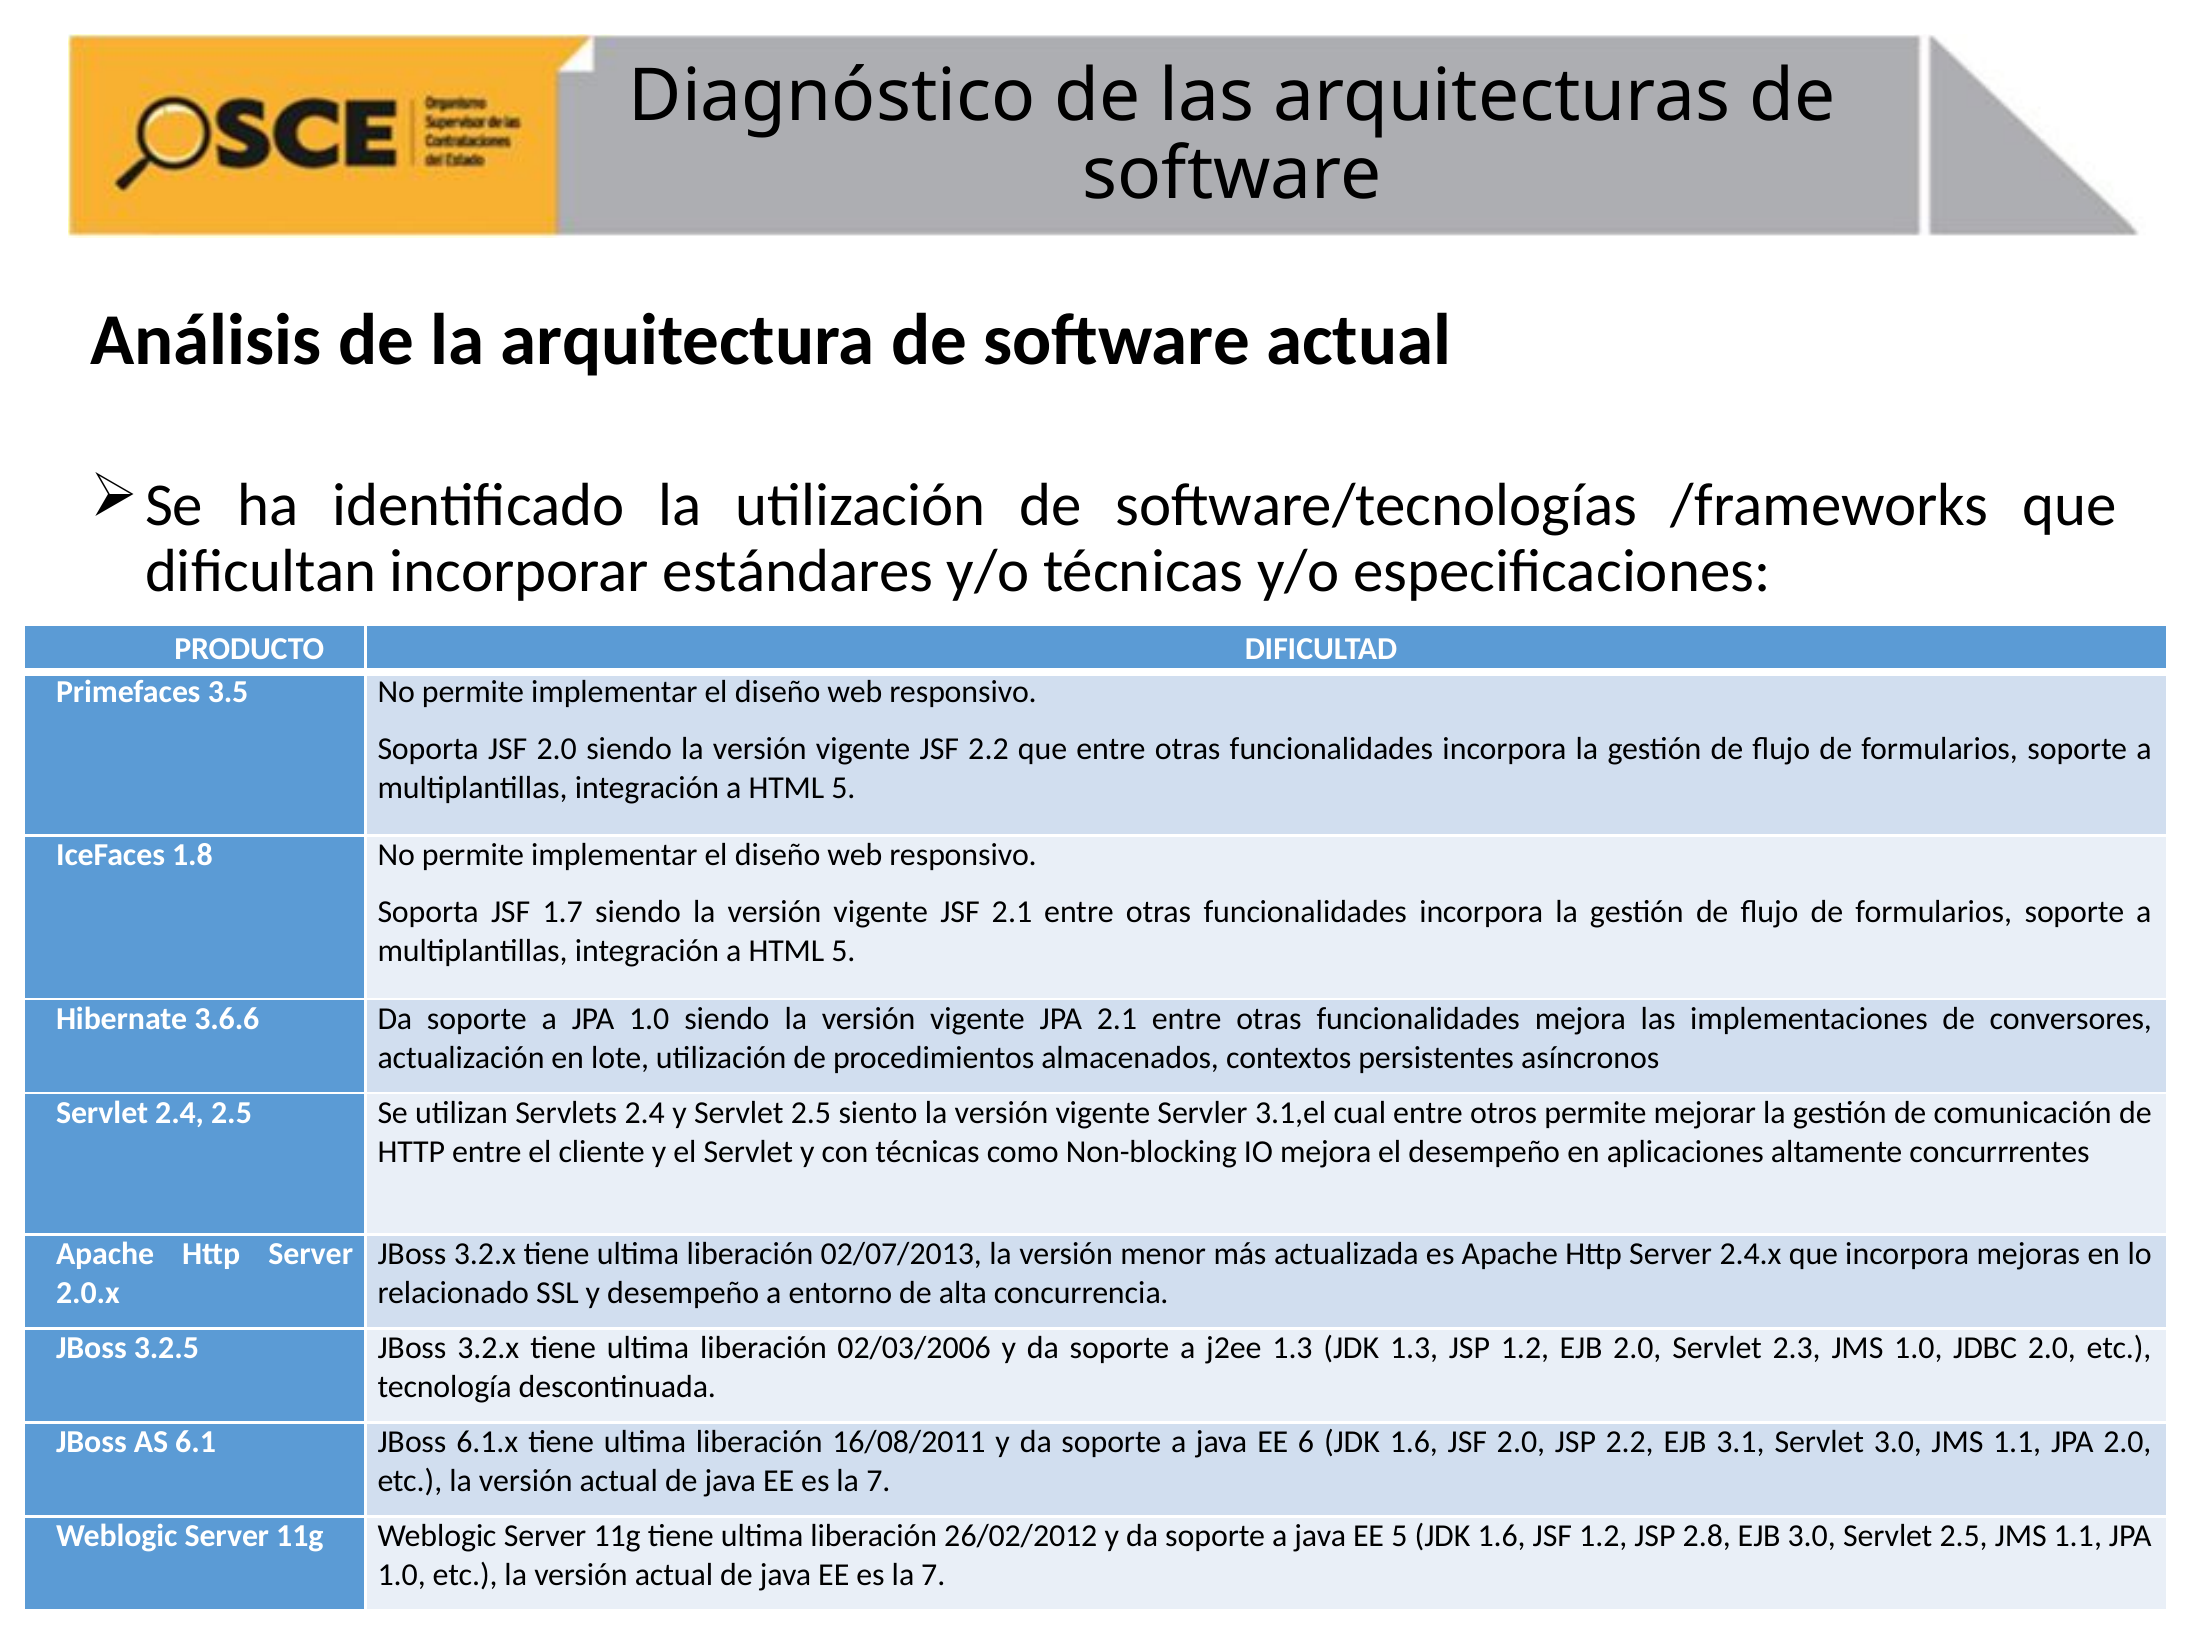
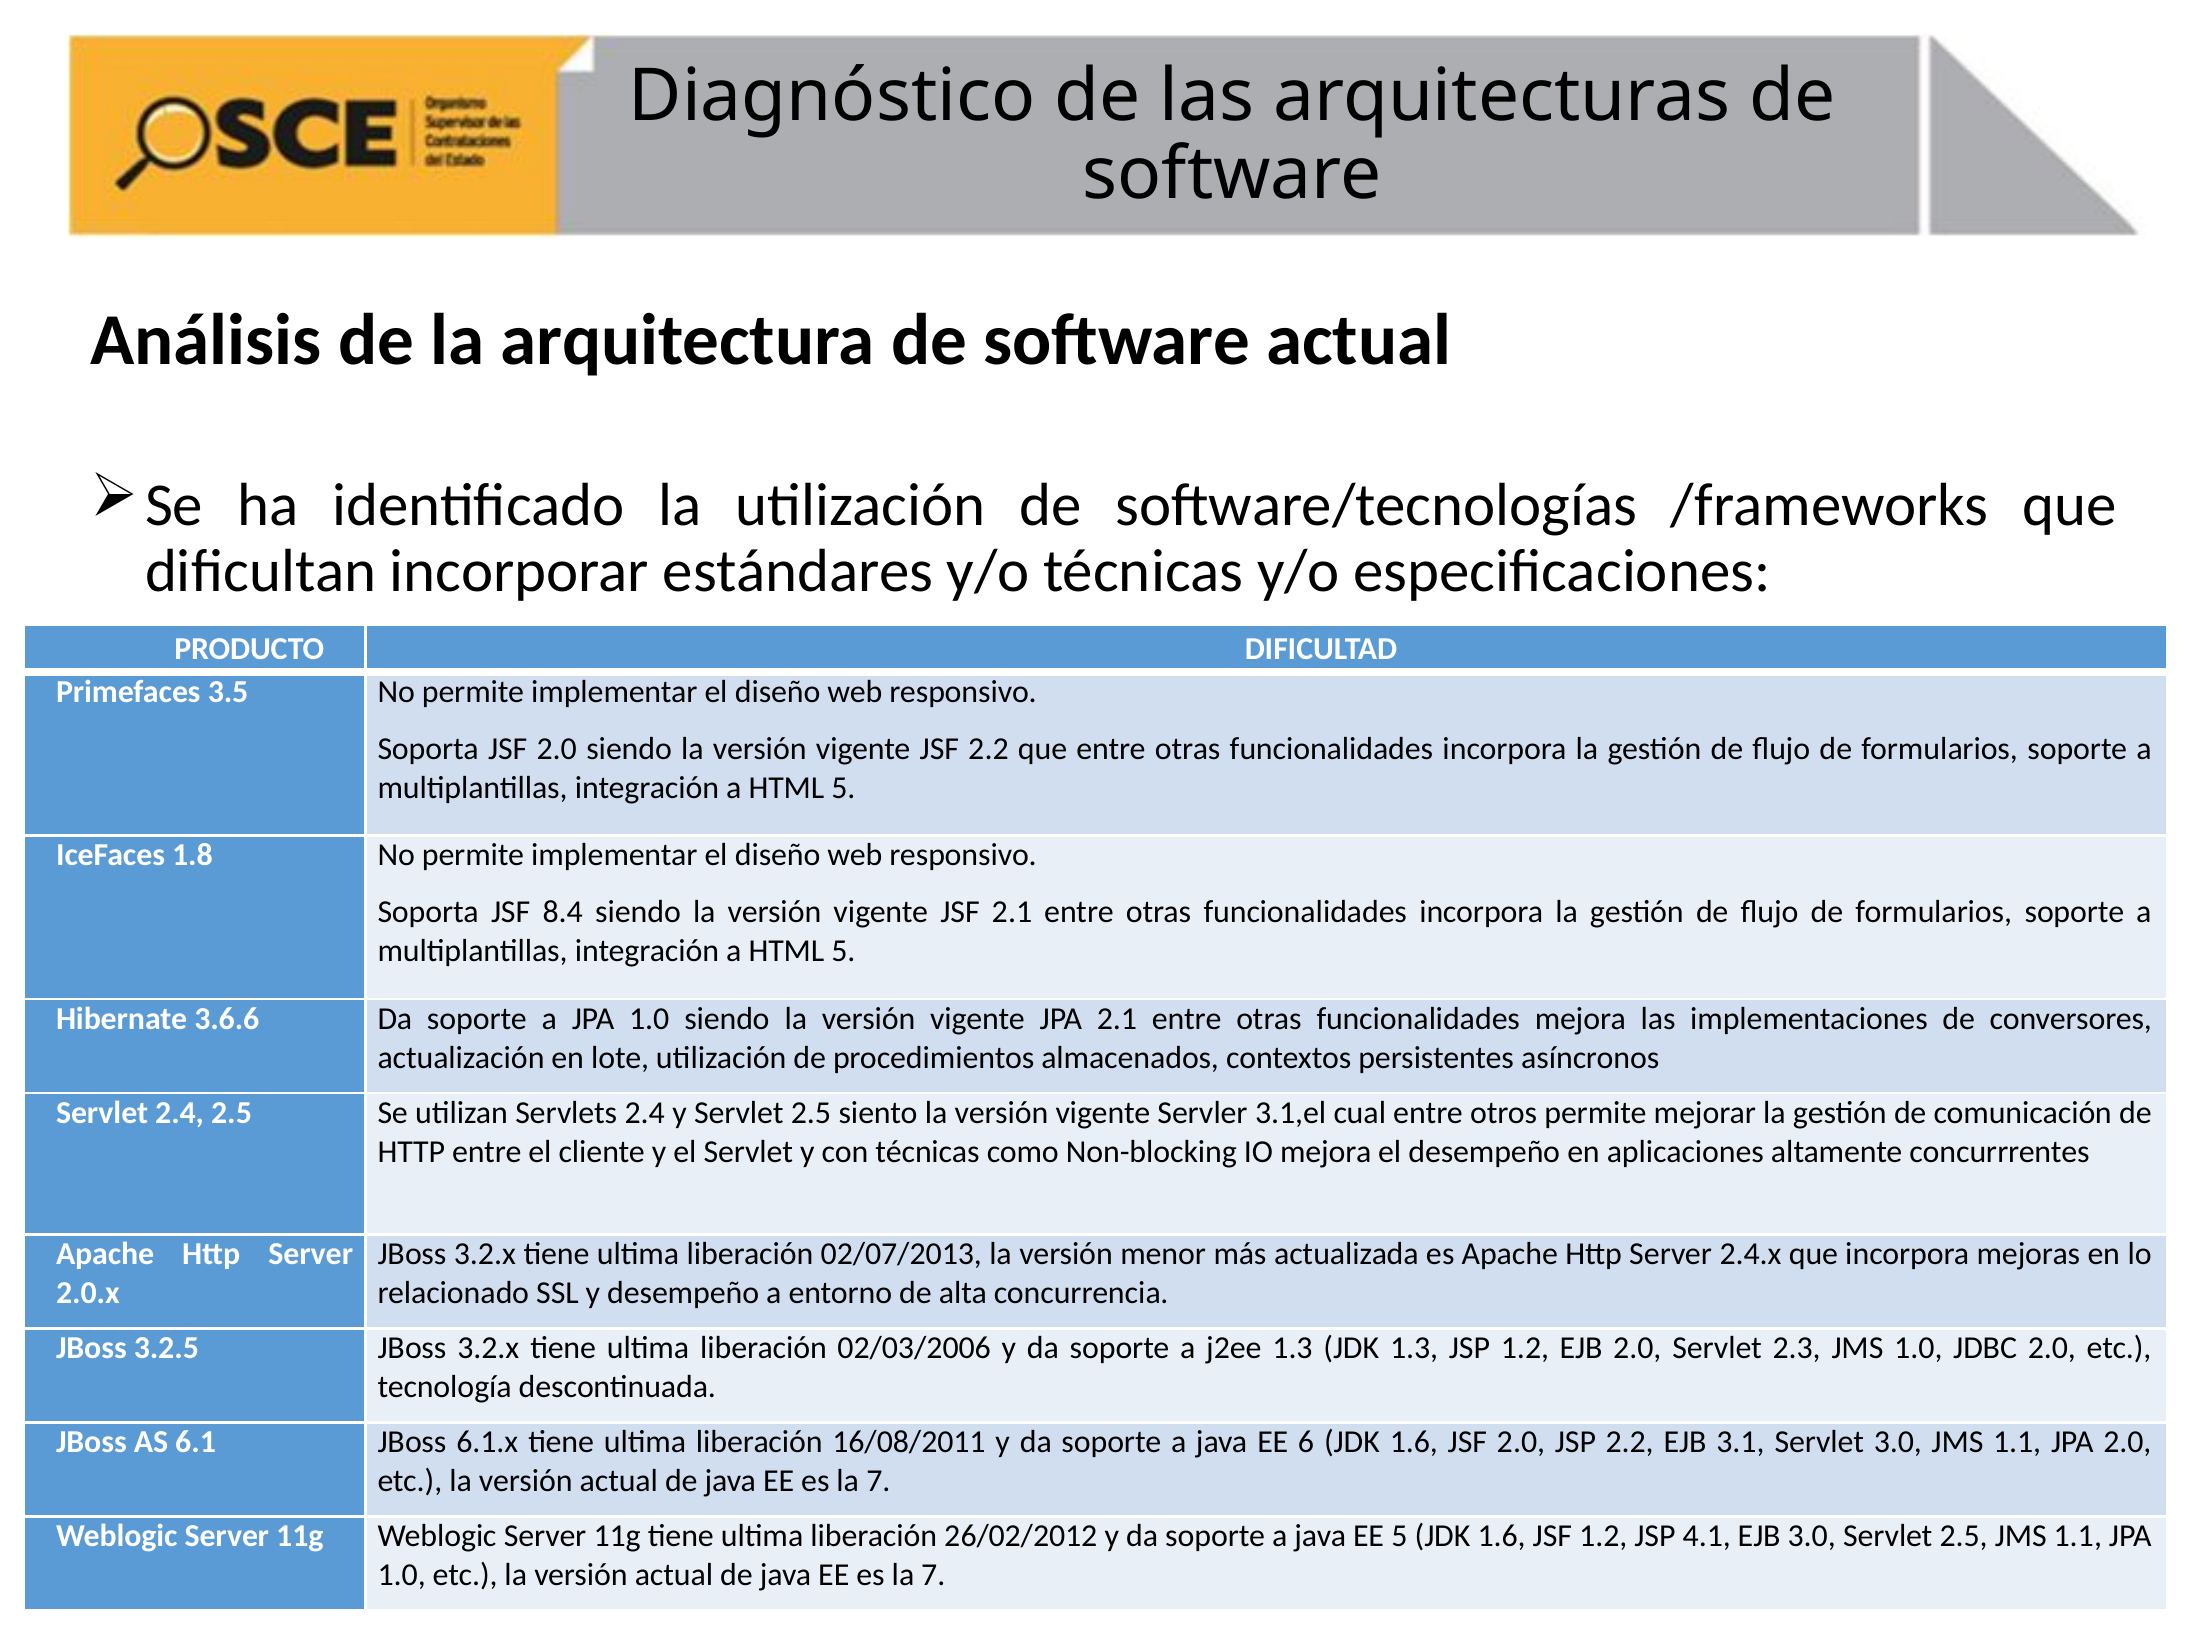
1.7: 1.7 -> 8.4
2.8: 2.8 -> 4.1
